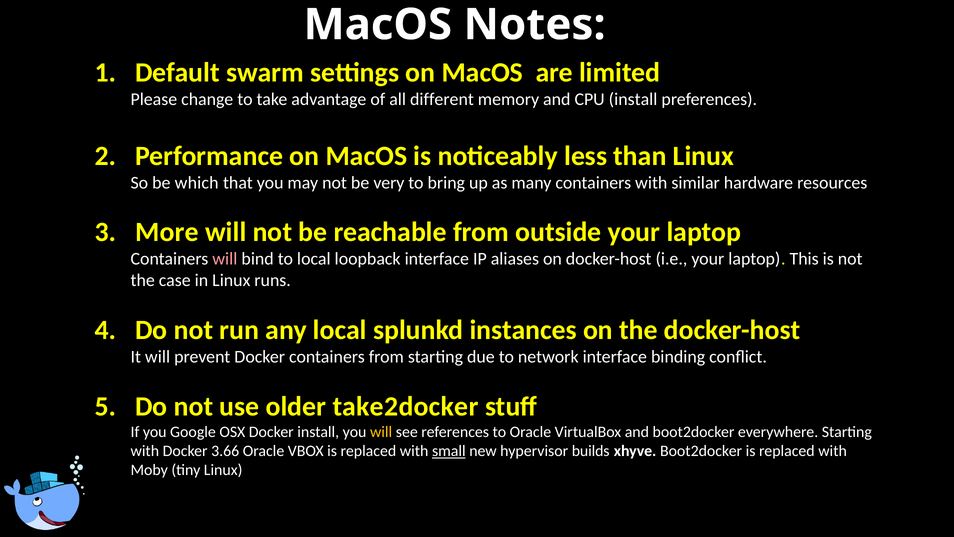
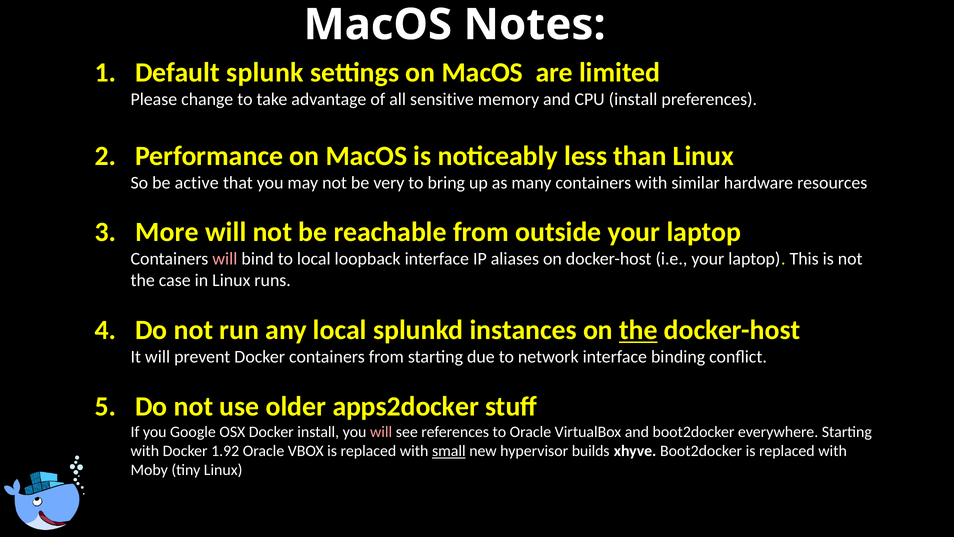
swarm: swarm -> splunk
different: different -> sensitive
which: which -> active
the at (638, 330) underline: none -> present
take2docker: take2docker -> apps2docker
will at (381, 432) colour: yellow -> pink
3.66: 3.66 -> 1.92
